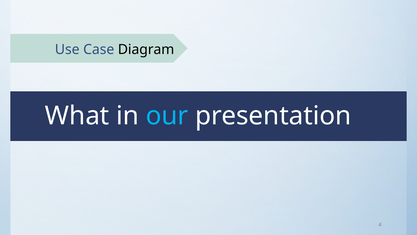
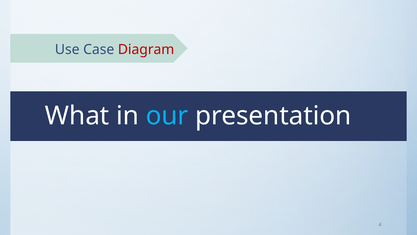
Diagram colour: black -> red
